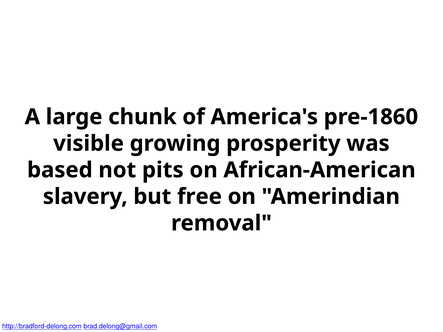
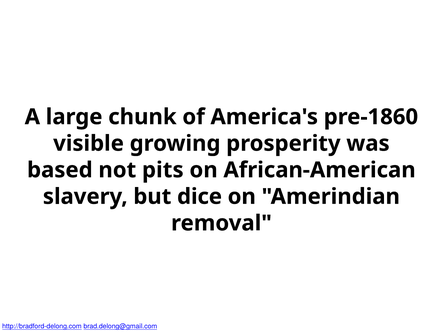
free: free -> dice
